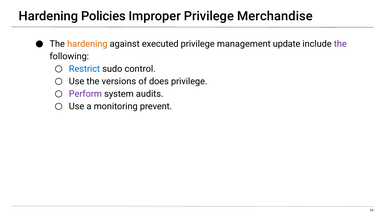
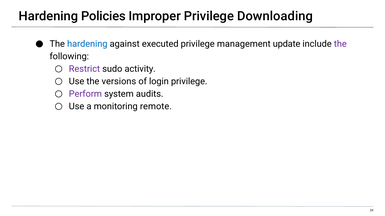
Merchandise: Merchandise -> Downloading
hardening at (87, 44) colour: orange -> blue
Restrict colour: blue -> purple
control: control -> activity
does: does -> login
prevent: prevent -> remote
